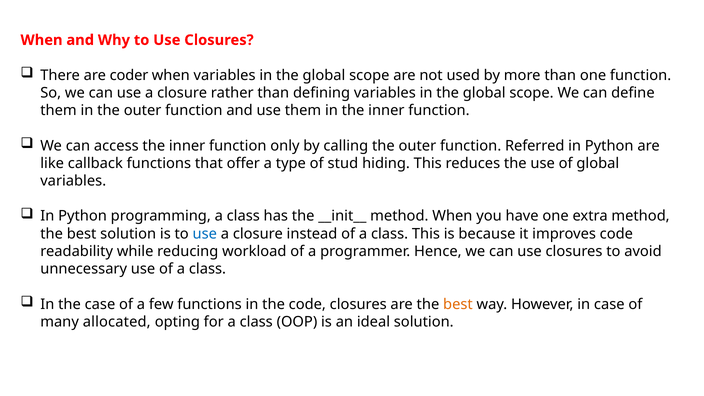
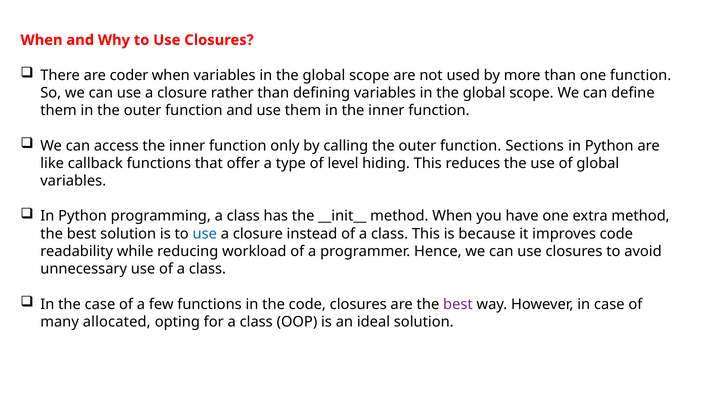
Referred: Referred -> Sections
stud: stud -> level
best at (458, 304) colour: orange -> purple
